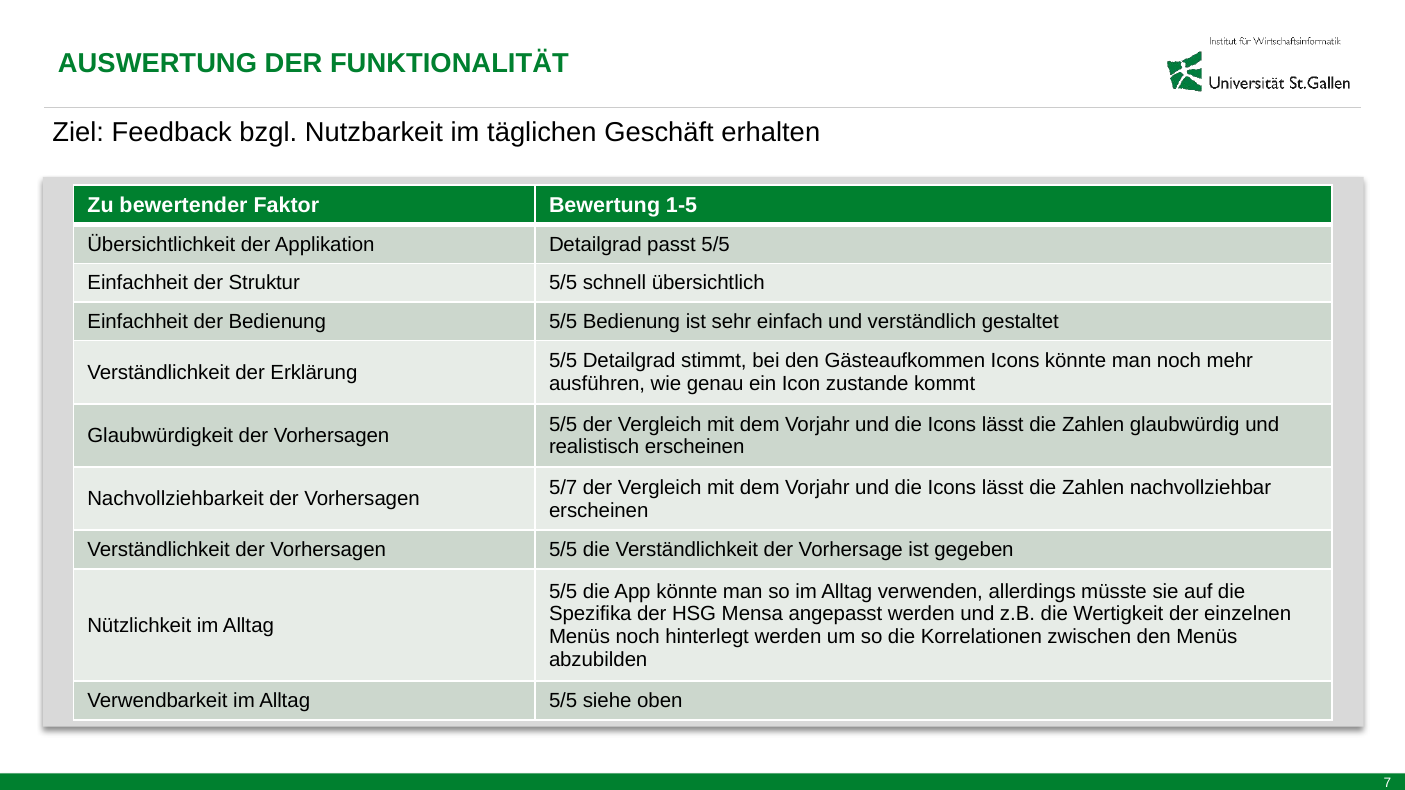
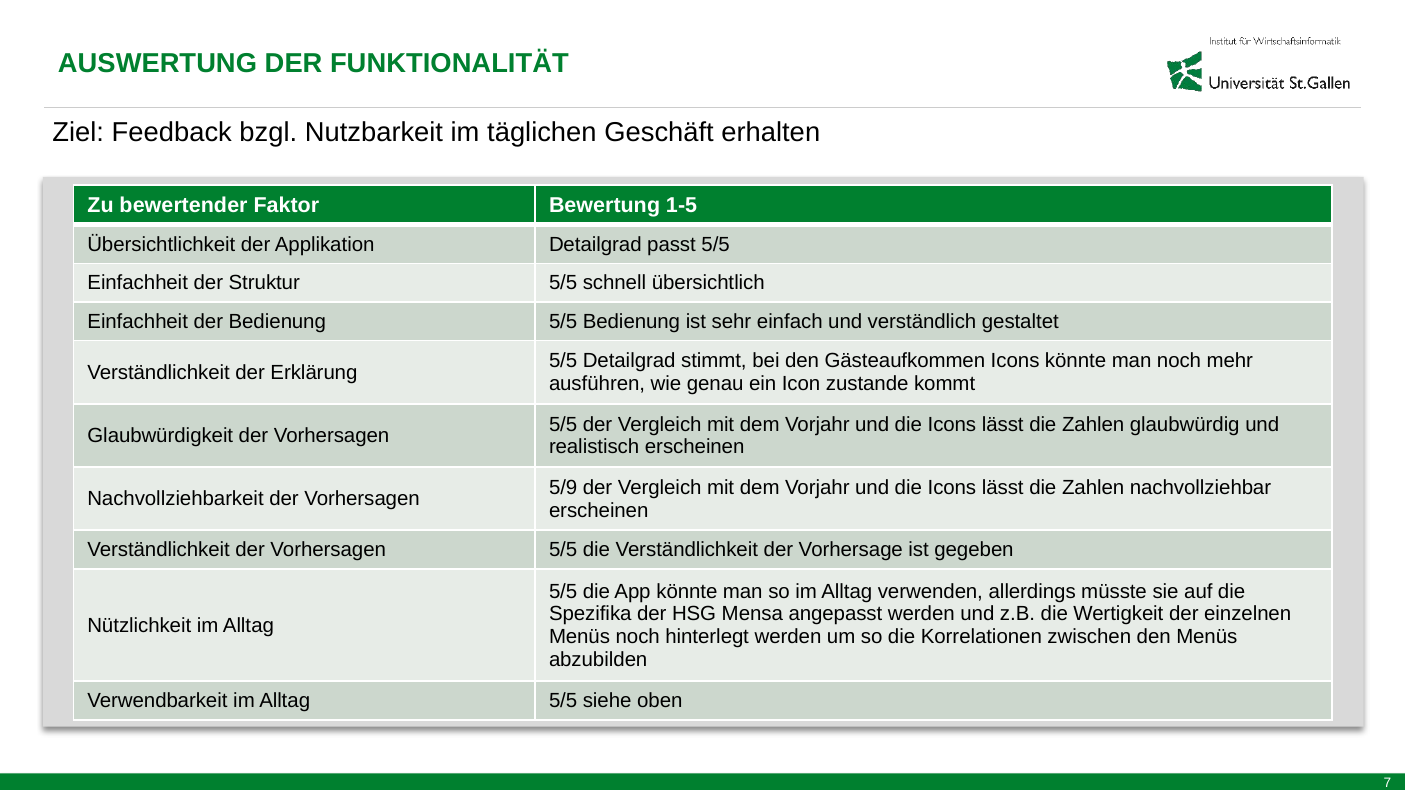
5/7: 5/7 -> 5/9
